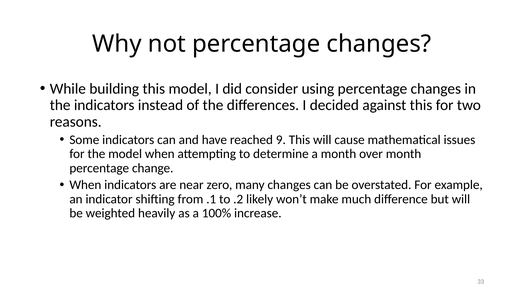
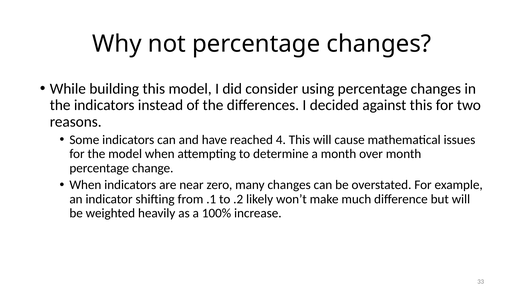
9: 9 -> 4
